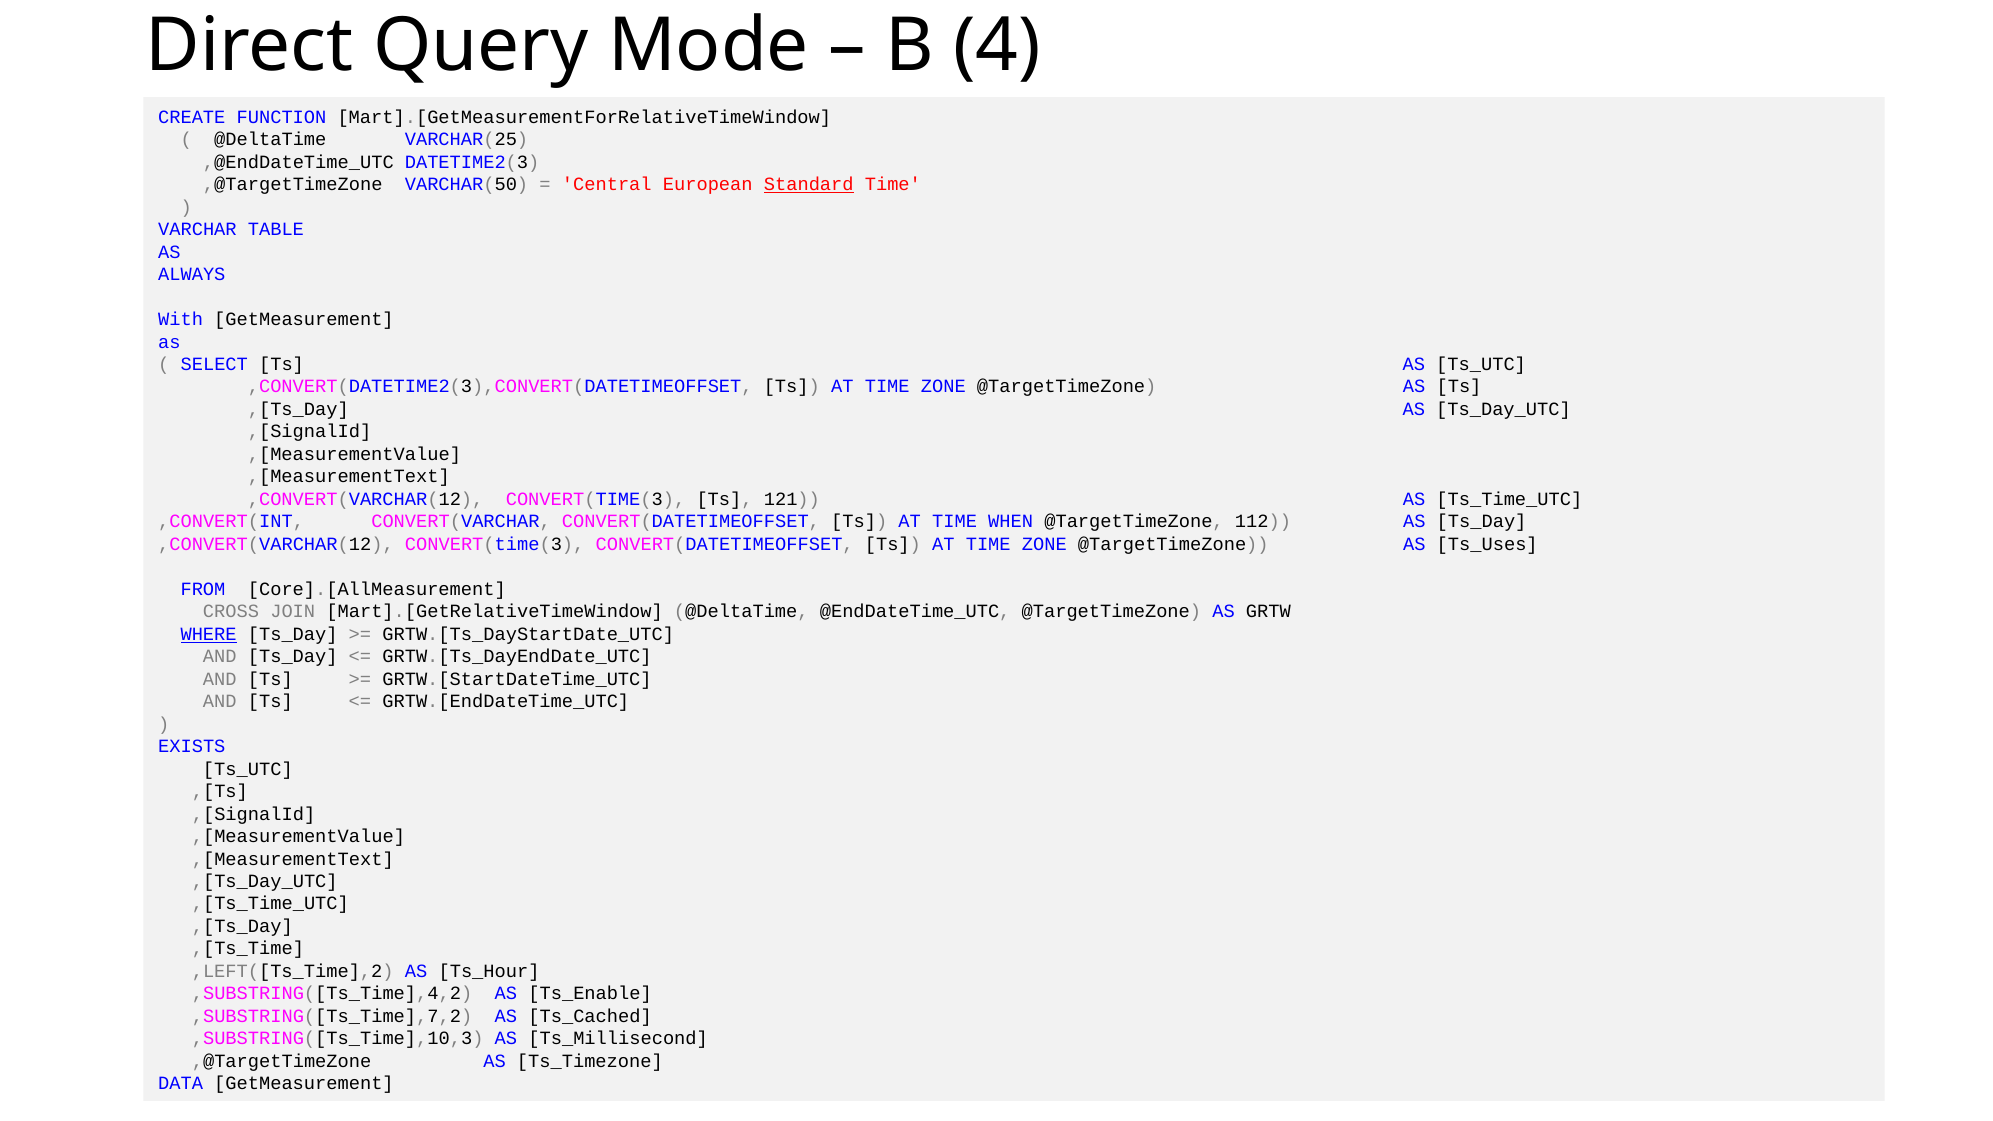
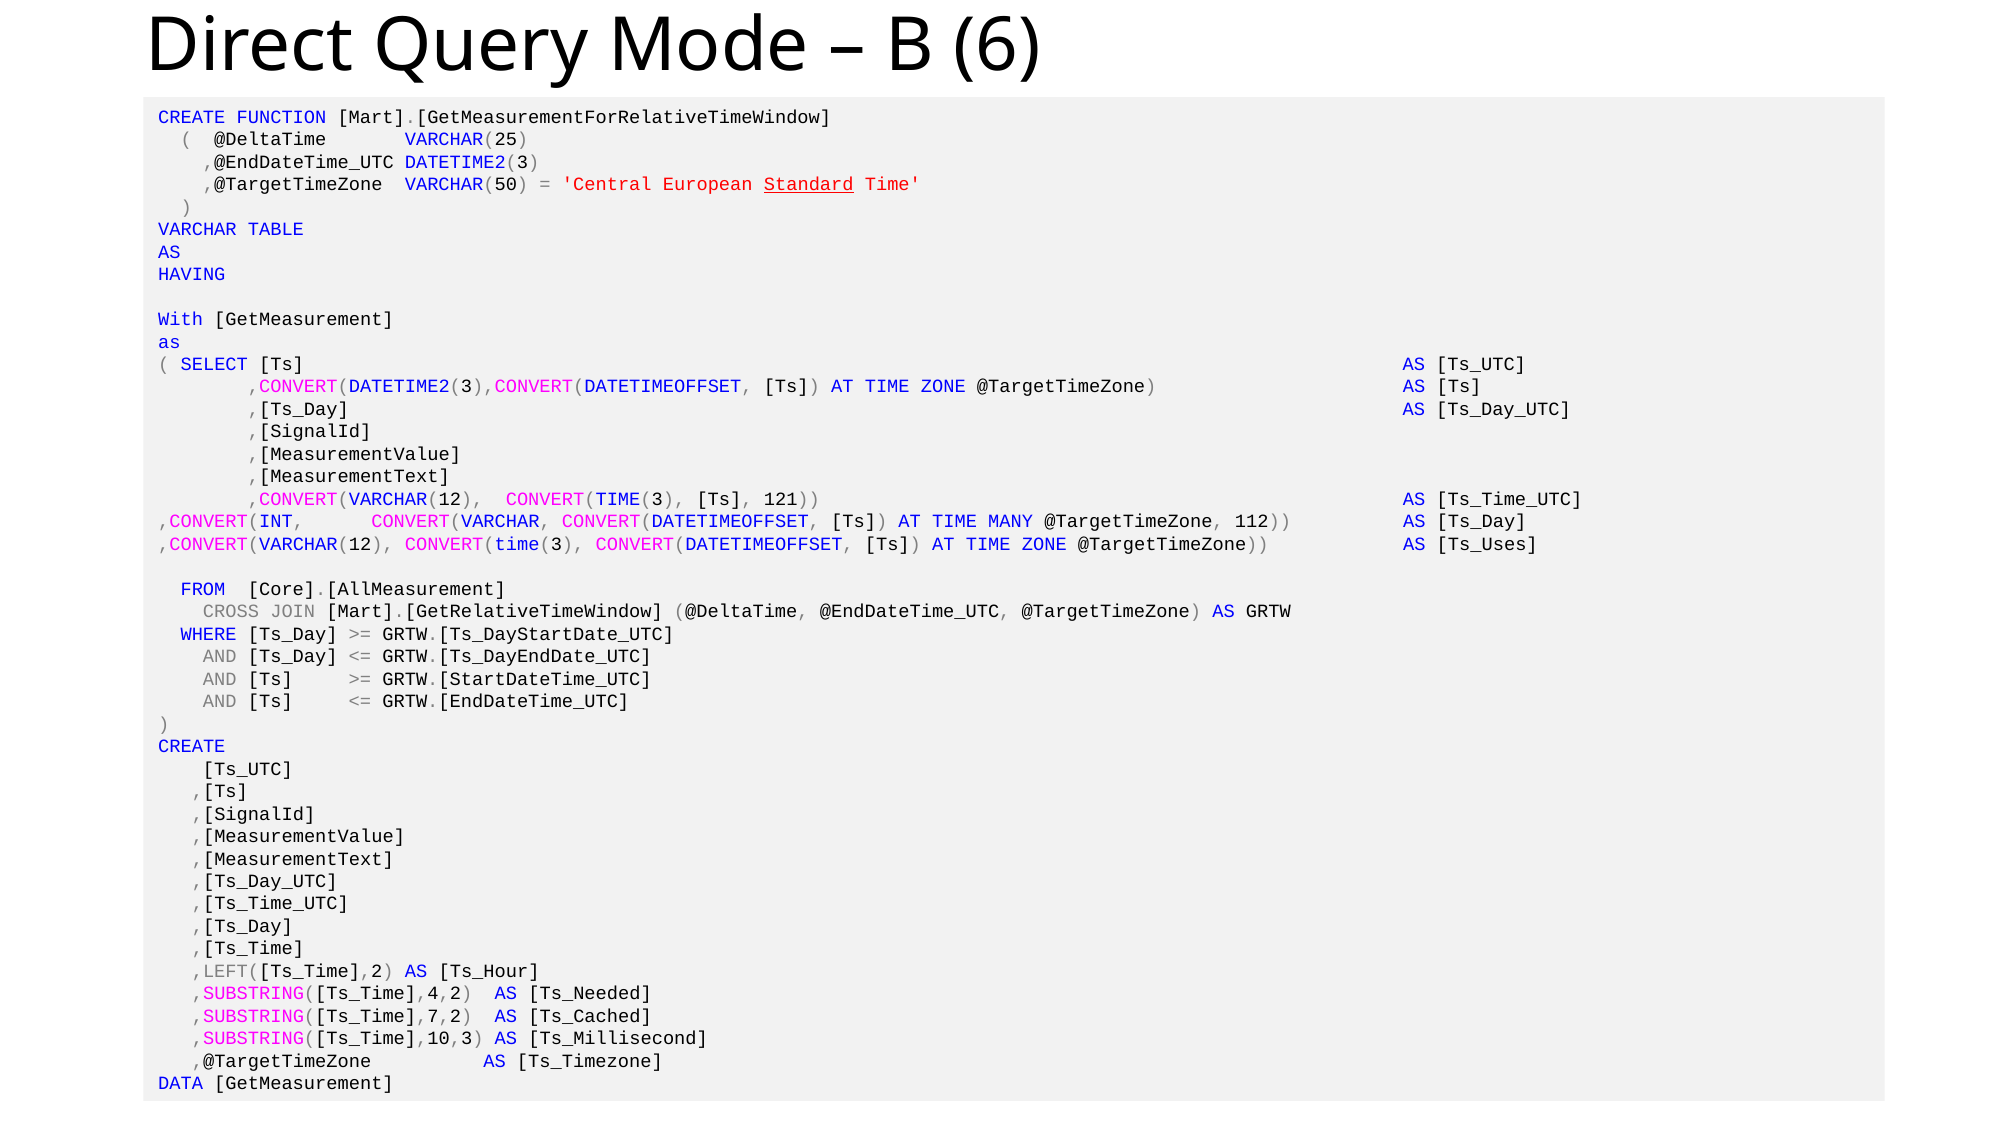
4: 4 -> 6
ALWAYS: ALWAYS -> HAVING
WHEN: WHEN -> MANY
WHERE underline: present -> none
EXISTS at (192, 746): EXISTS -> CREATE
Ts_Enable: Ts_Enable -> Ts_Needed
